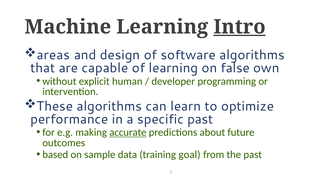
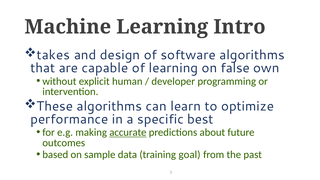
Intro underline: present -> none
areas: areas -> takes
specific past: past -> best
